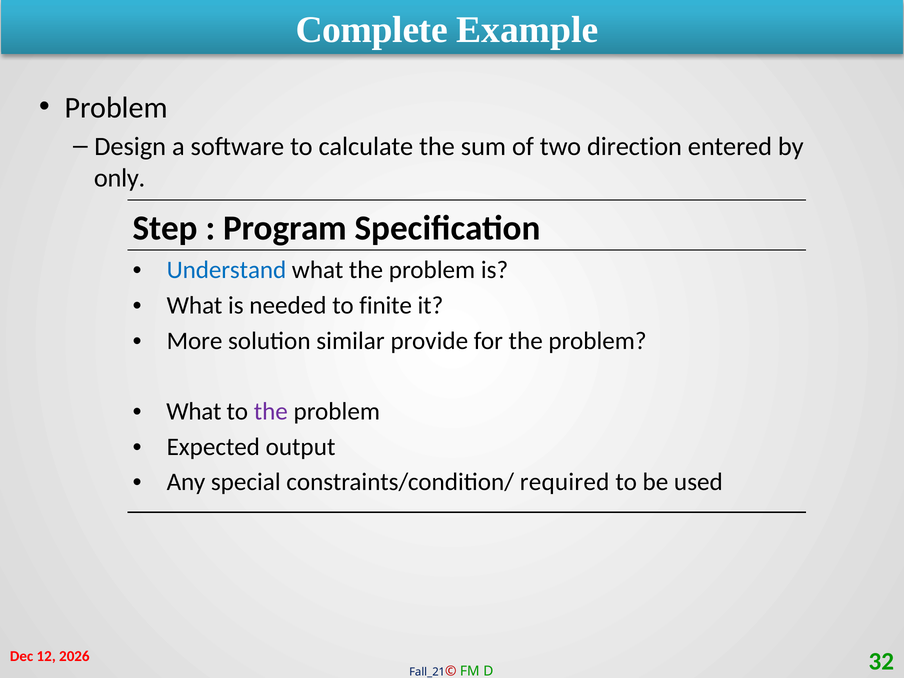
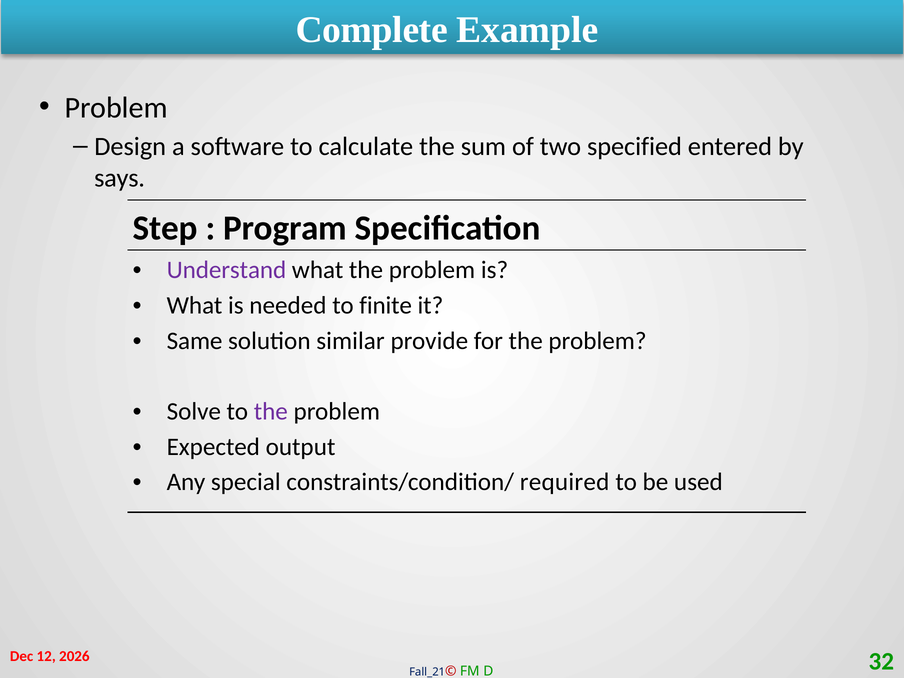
direction: direction -> specified
only: only -> says
Understand colour: blue -> purple
More: More -> Same
What at (194, 411): What -> Solve
